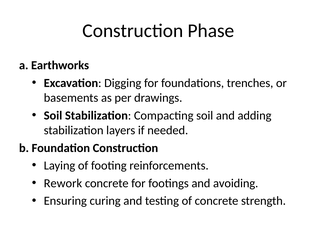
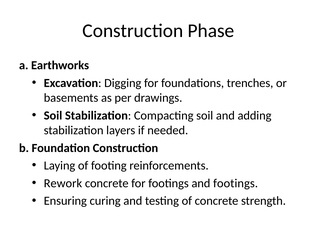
and avoiding: avoiding -> footings
